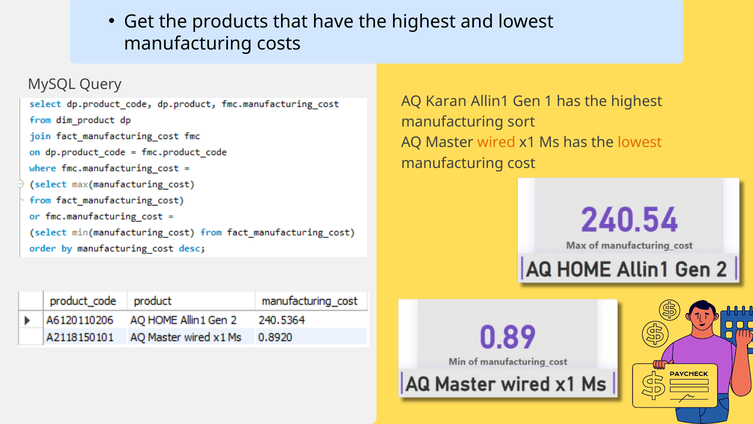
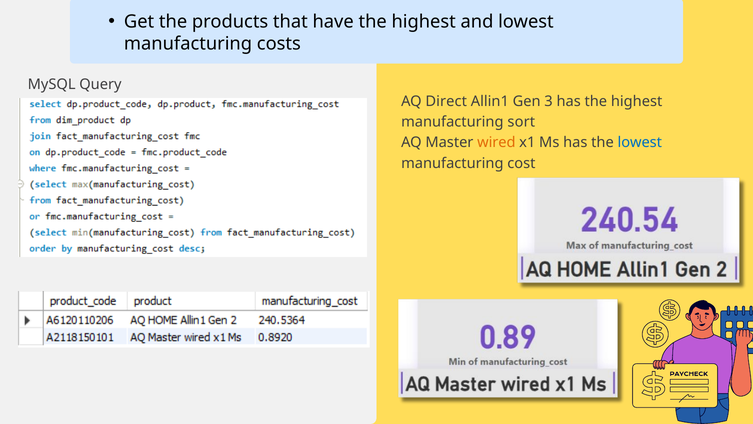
Karan: Karan -> Direct
1: 1 -> 3
lowest at (640, 143) colour: orange -> blue
